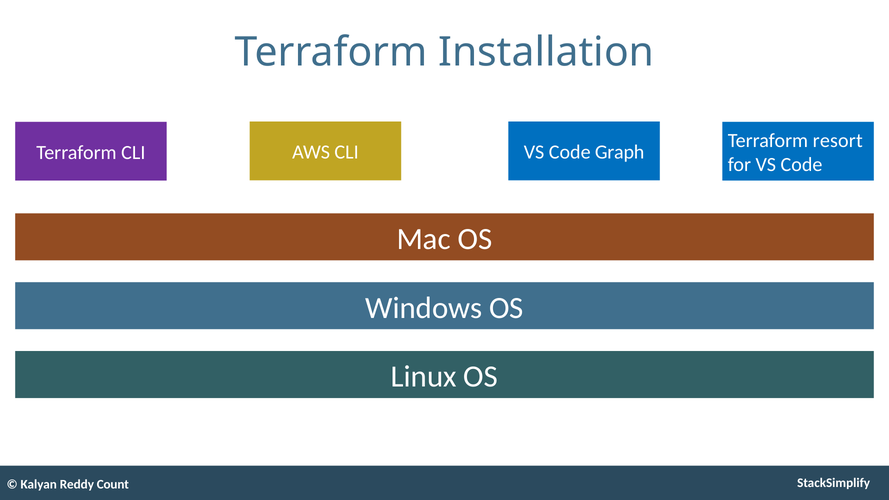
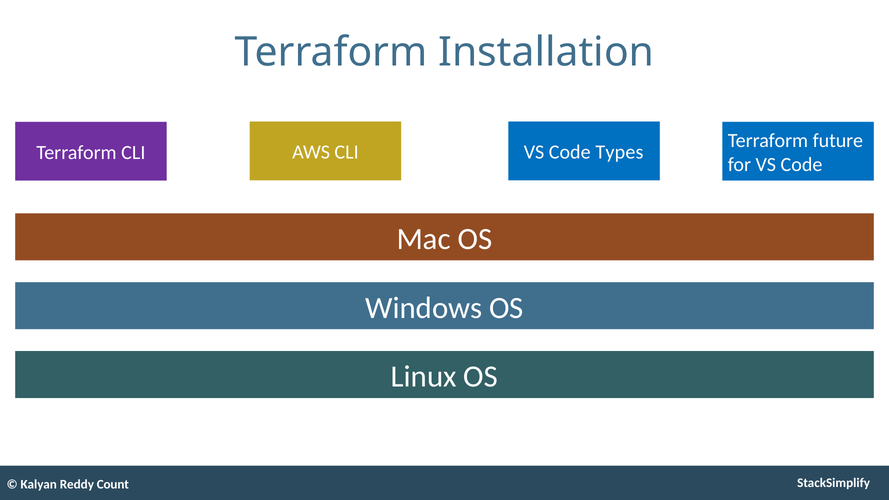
resort: resort -> future
Graph: Graph -> Types
